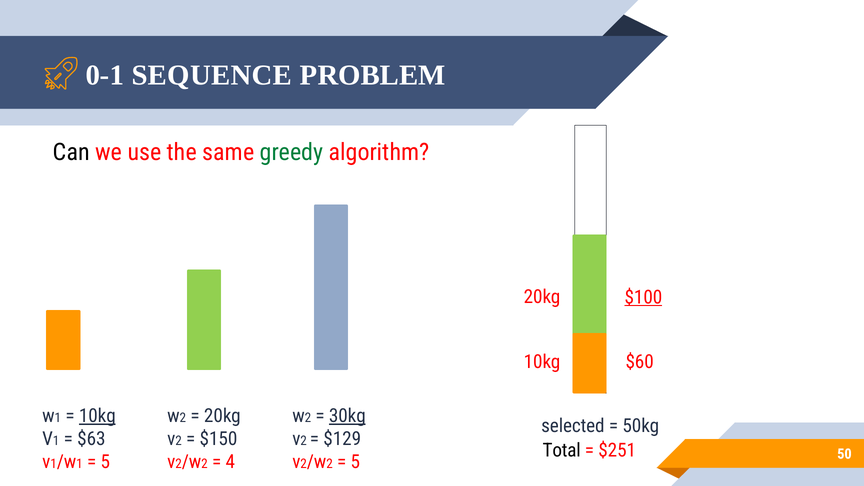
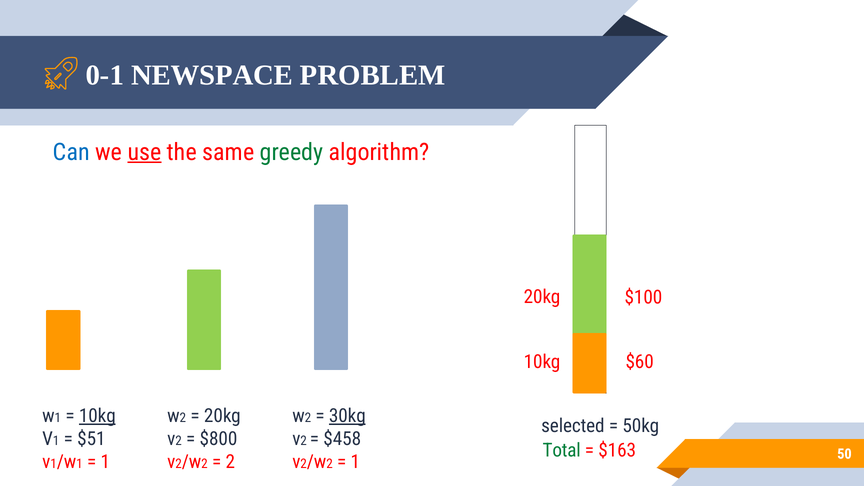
SEQUENCE: SEQUENCE -> NEWSPACE
Can colour: black -> blue
use underline: none -> present
$100 underline: present -> none
$63: $63 -> $51
$150: $150 -> $800
$129: $129 -> $458
Total colour: black -> green
$251: $251 -> $163
5 at (105, 462): 5 -> 1
4 at (230, 462): 4 -> 2
5 at (355, 462): 5 -> 1
